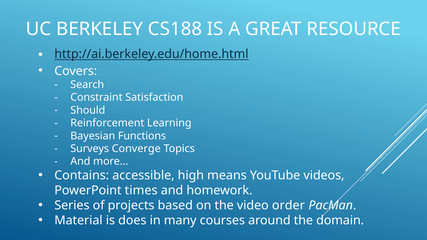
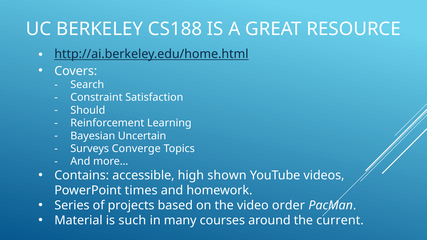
Functions: Functions -> Uncertain
means: means -> shown
does: does -> such
domain: domain -> current
